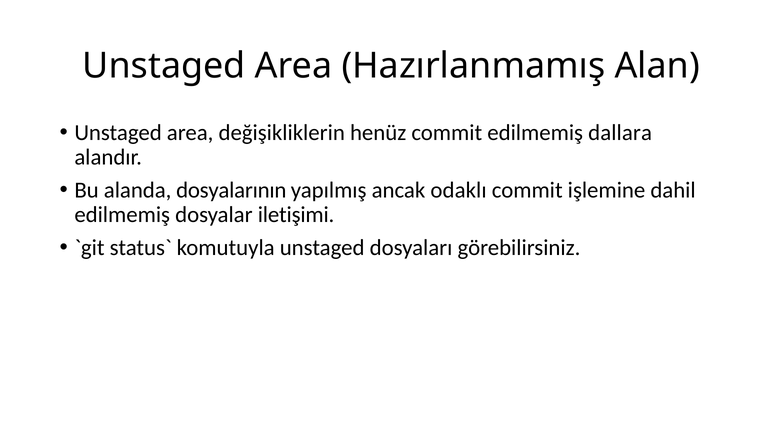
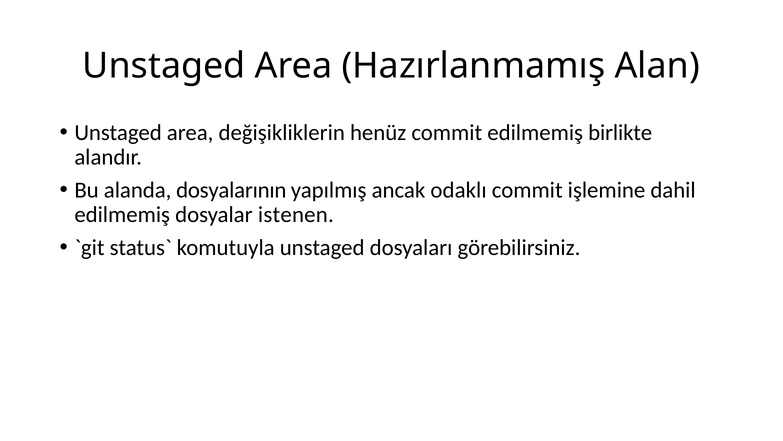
dallara: dallara -> birlikte
iletişimi: iletişimi -> istenen
